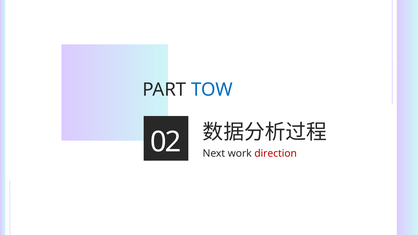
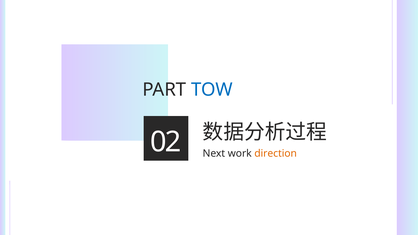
direction colour: red -> orange
